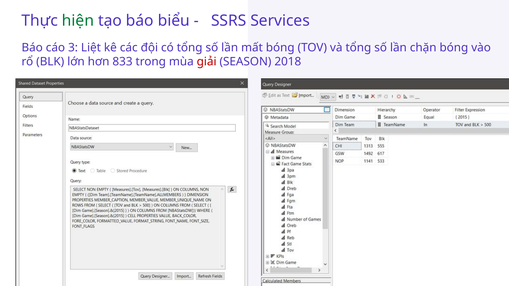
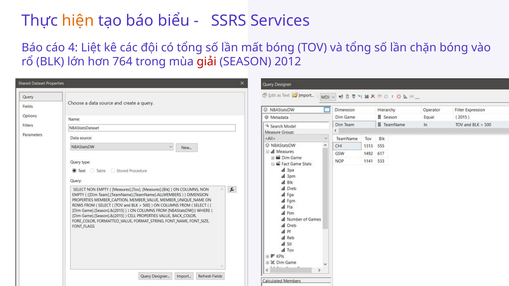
hiện colour: green -> orange
3: 3 -> 4
833: 833 -> 764
2018: 2018 -> 2012
